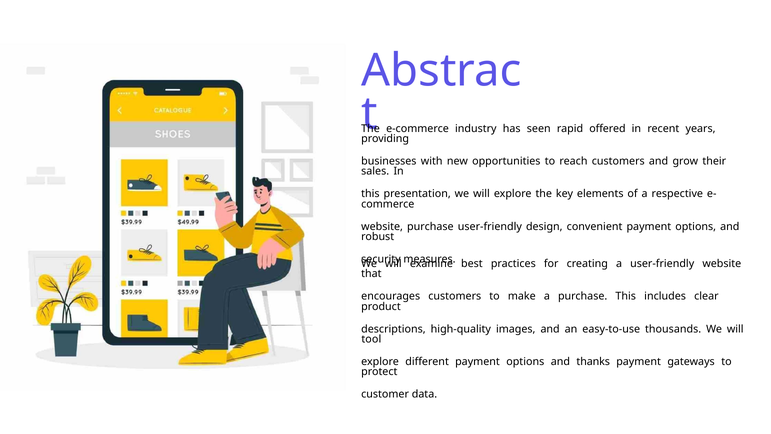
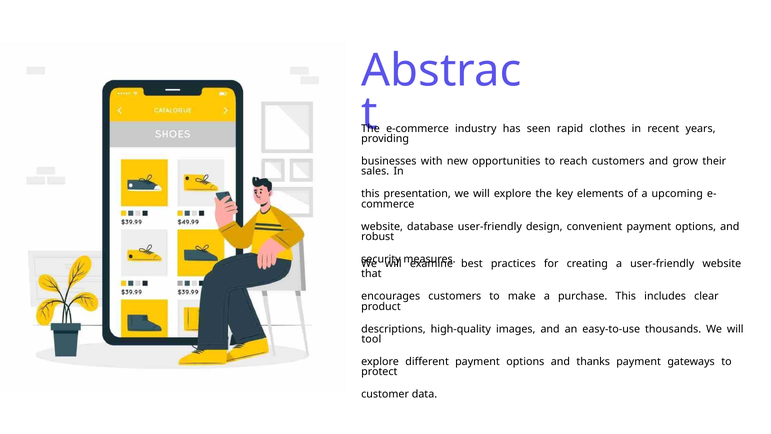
offered: offered -> clothes
respective: respective -> upcoming
website purchase: purchase -> database
